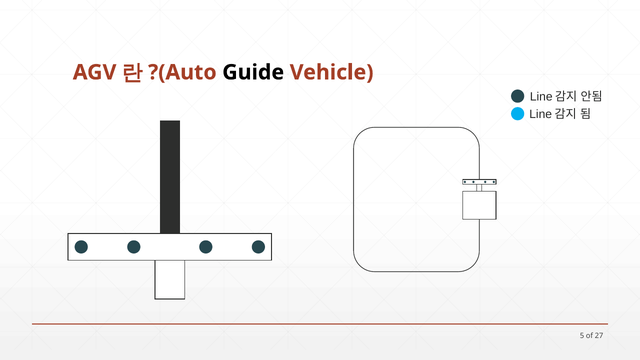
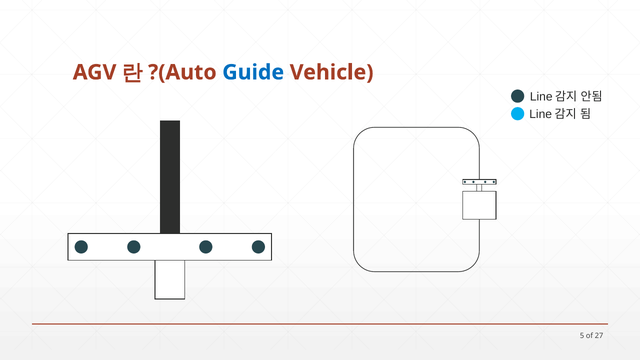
Guide colour: black -> blue
